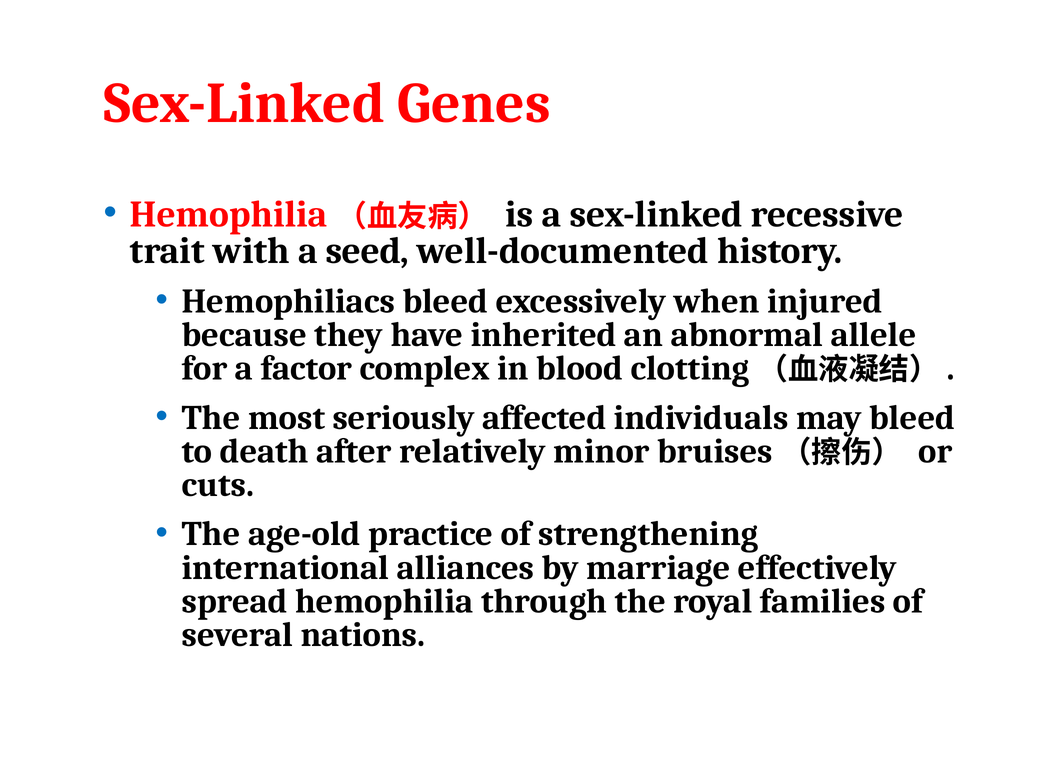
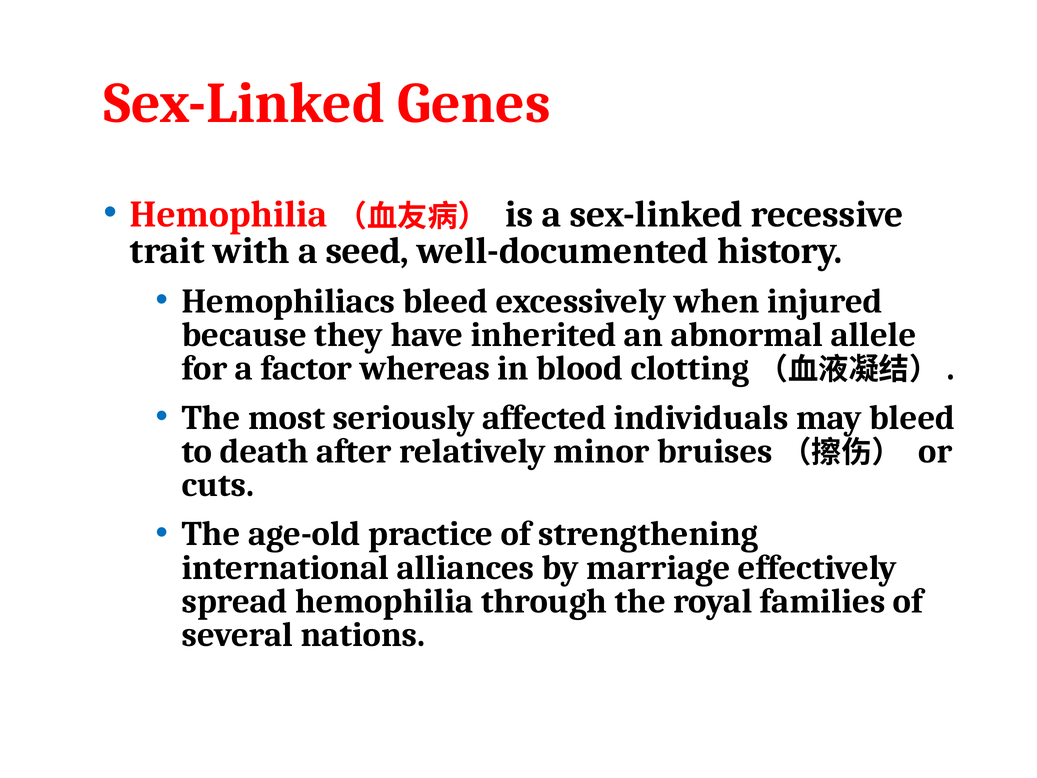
complex: complex -> whereas
